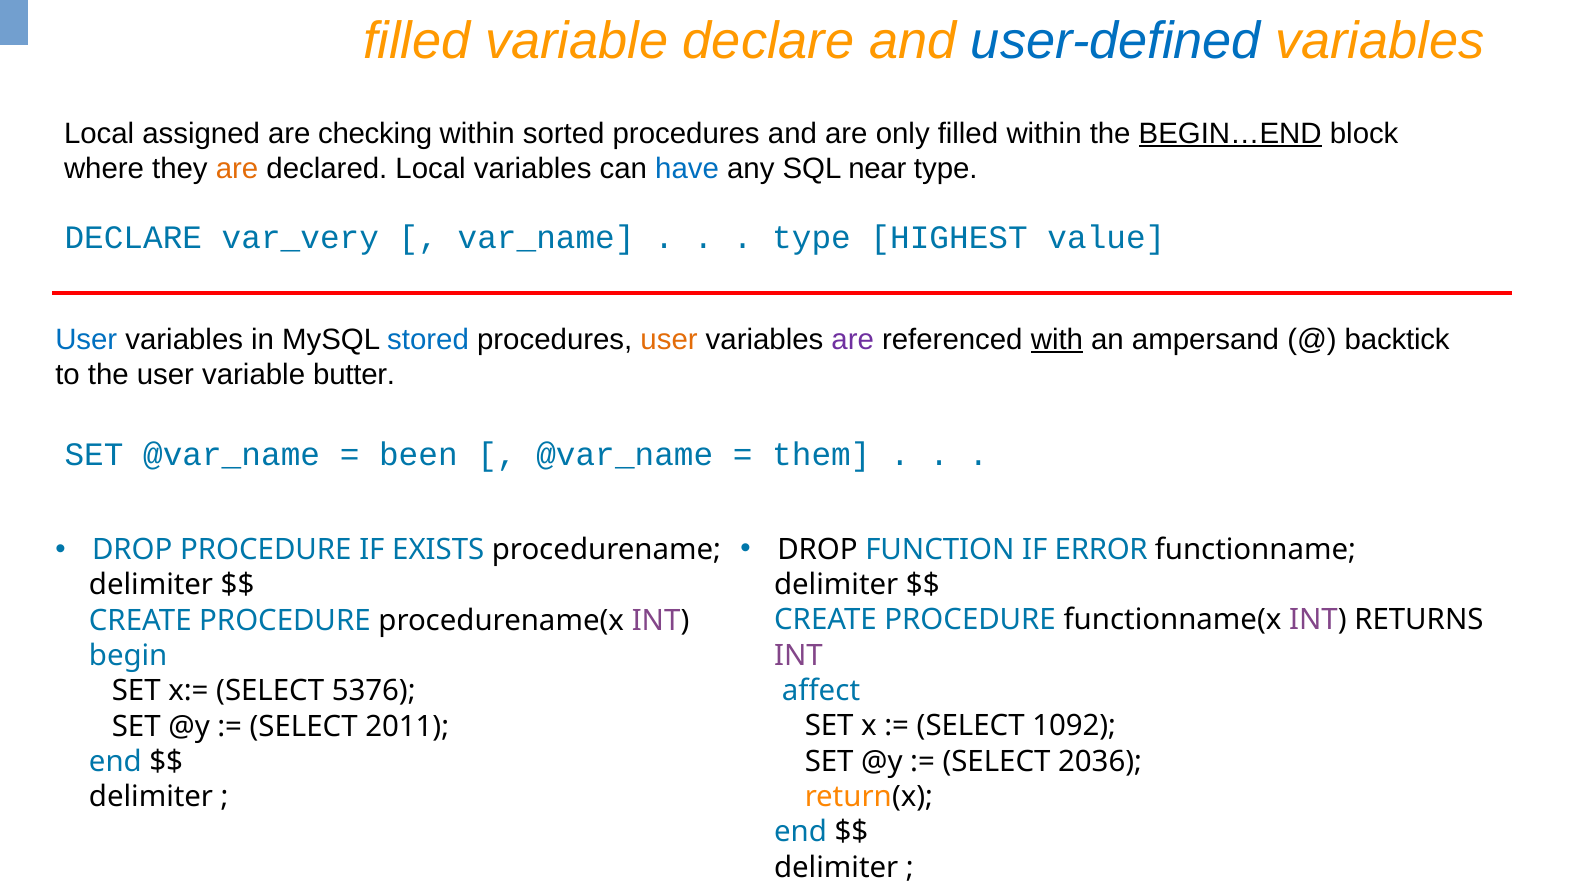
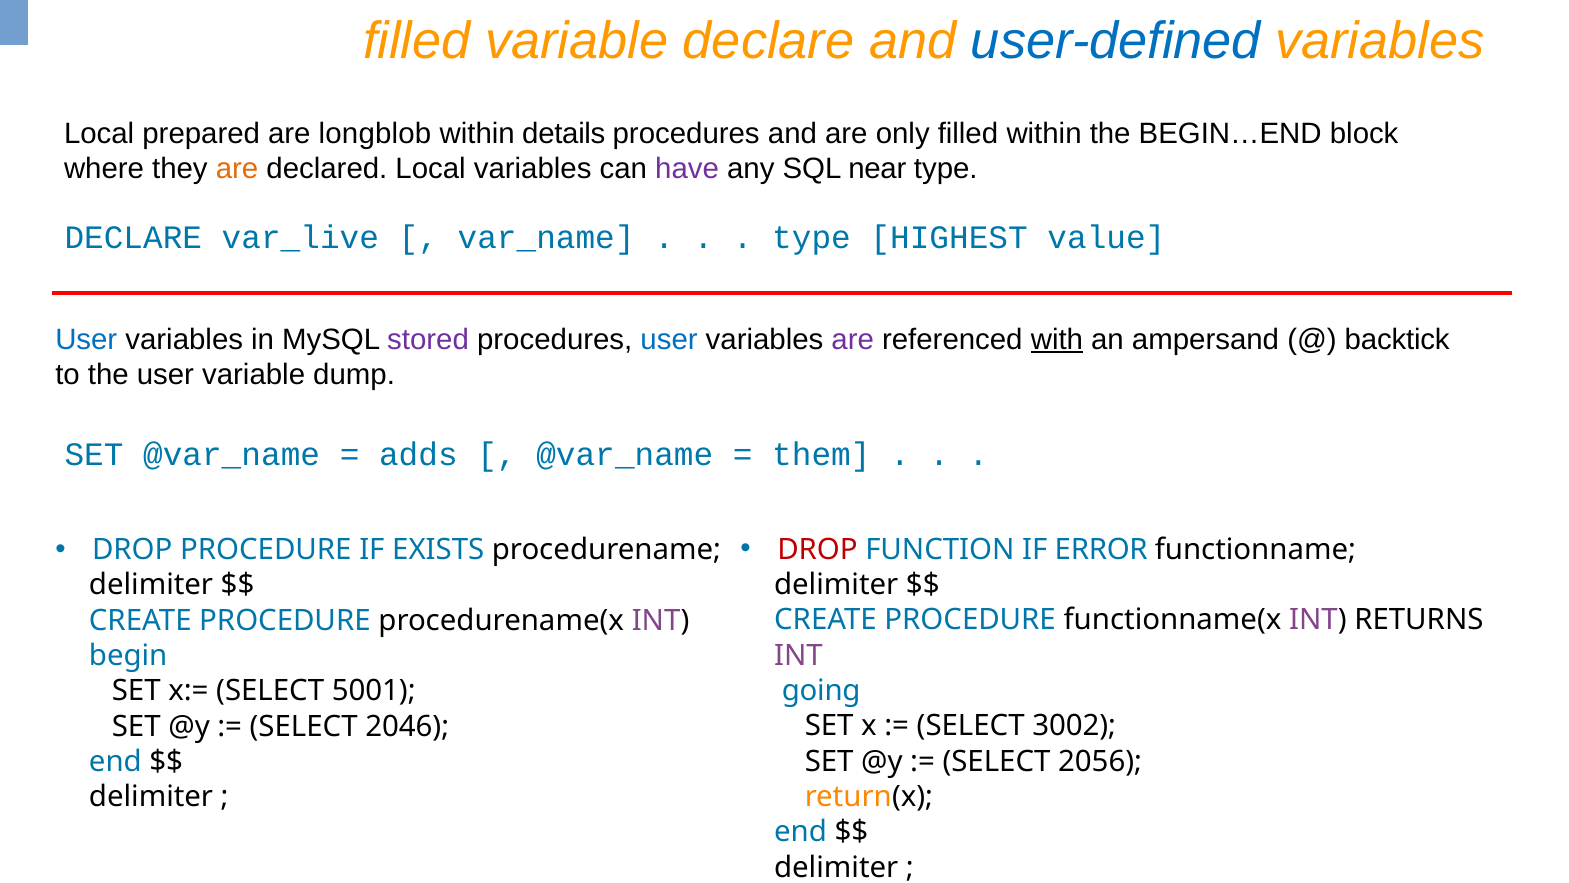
assigned: assigned -> prepared
checking: checking -> longblob
sorted: sorted -> details
BEGIN…END underline: present -> none
have colour: blue -> purple
var_very: var_very -> var_live
stored colour: blue -> purple
user at (669, 339) colour: orange -> blue
butter: butter -> dump
been: been -> adds
DROP at (817, 549) colour: black -> red
affect: affect -> going
5376: 5376 -> 5001
1092: 1092 -> 3002
2011: 2011 -> 2046
2036: 2036 -> 2056
